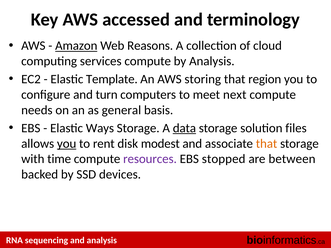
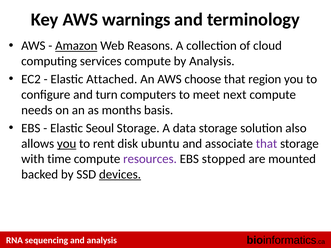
accessed: accessed -> warnings
Template: Template -> Attached
storing: storing -> choose
general: general -> months
Ways: Ways -> Seoul
data underline: present -> none
files: files -> also
modest: modest -> ubuntu
that at (267, 144) colour: orange -> purple
between: between -> mounted
devices underline: none -> present
